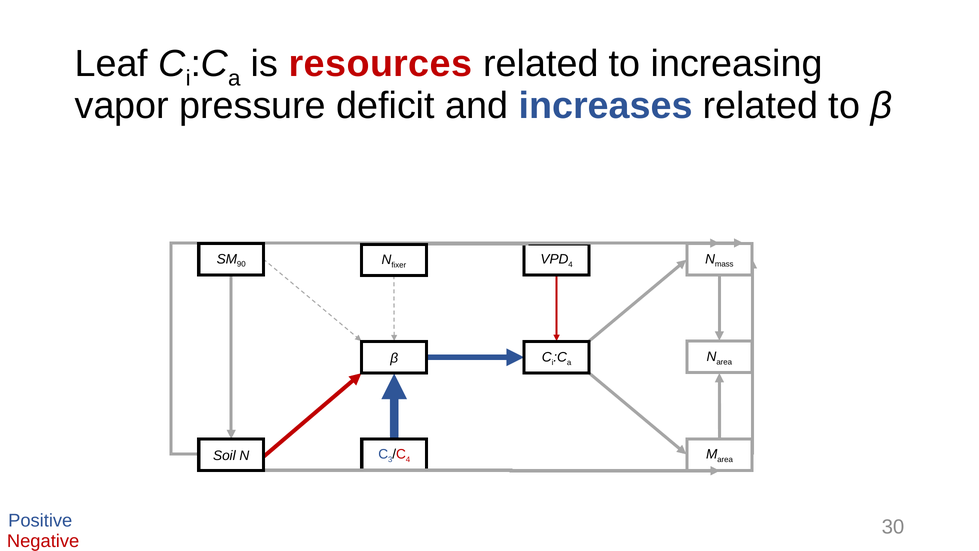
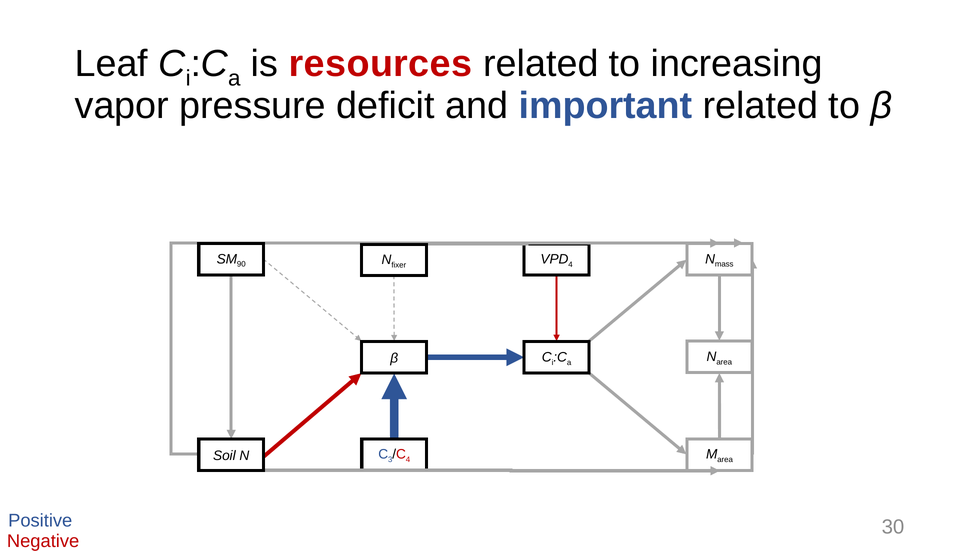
increases: increases -> important
